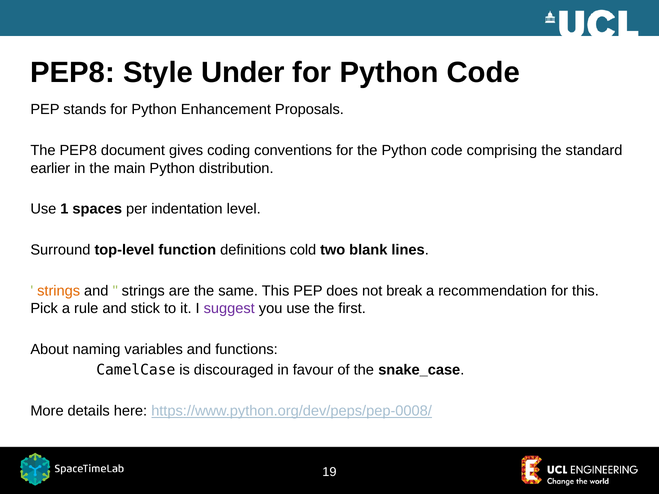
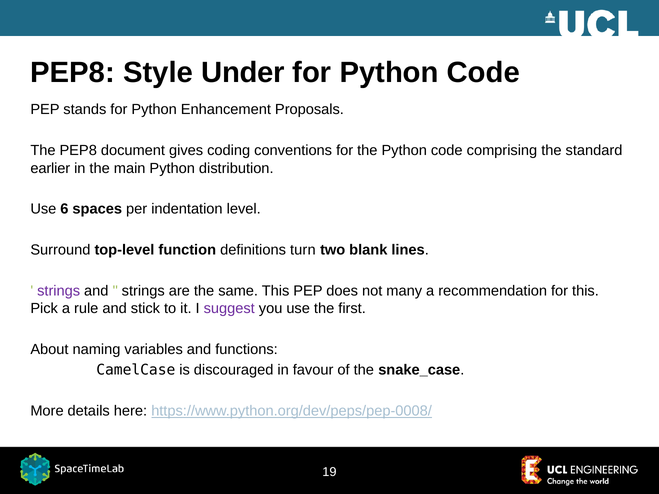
1: 1 -> 6
cold: cold -> turn
strings at (59, 291) colour: orange -> purple
break: break -> many
